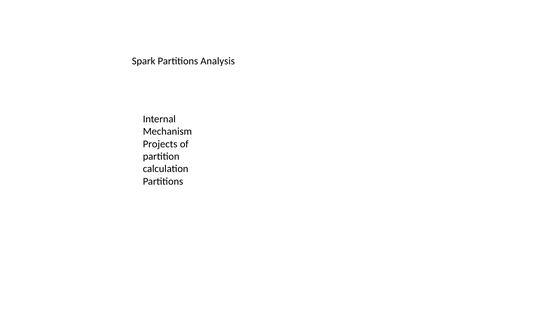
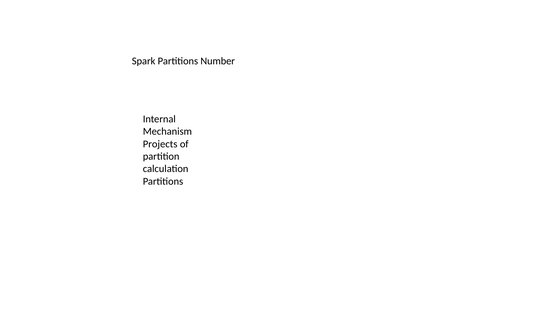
Analysis: Analysis -> Number
